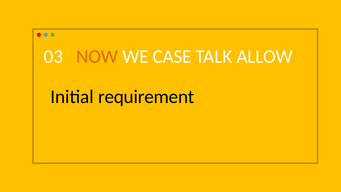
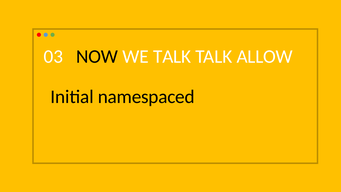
NOW colour: orange -> black
WE CASE: CASE -> TALK
requirement: requirement -> namespaced
